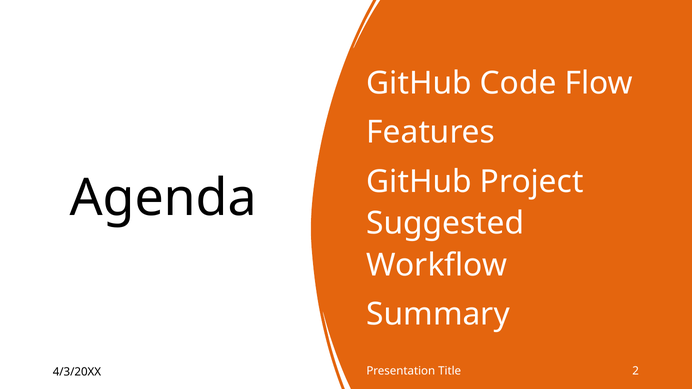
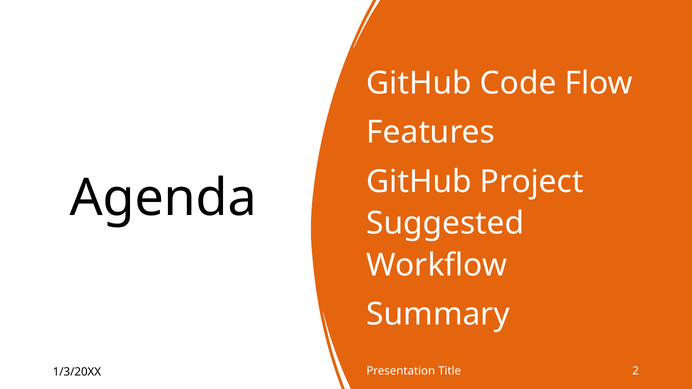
4/3/20XX: 4/3/20XX -> 1/3/20XX
